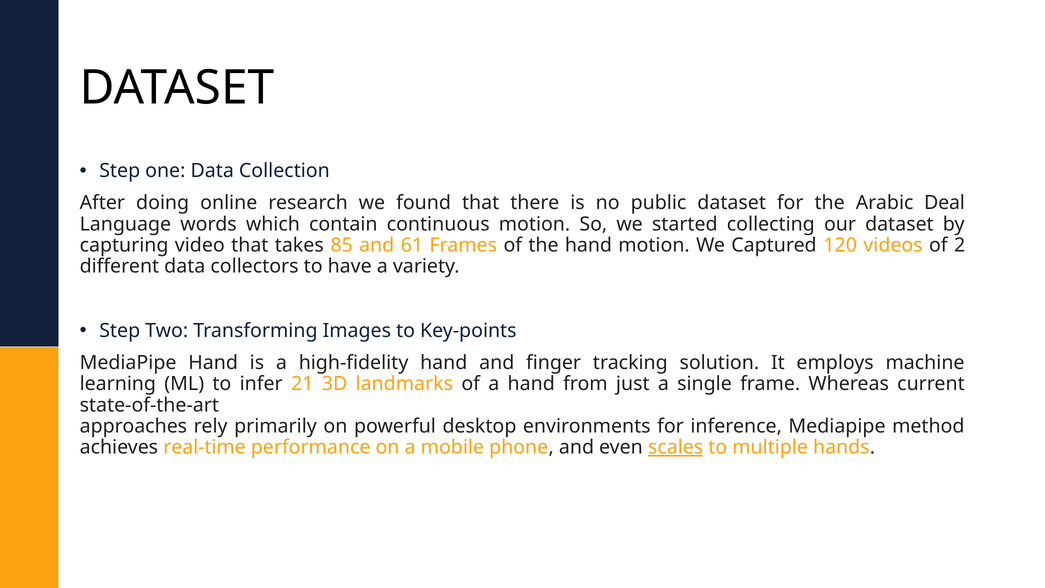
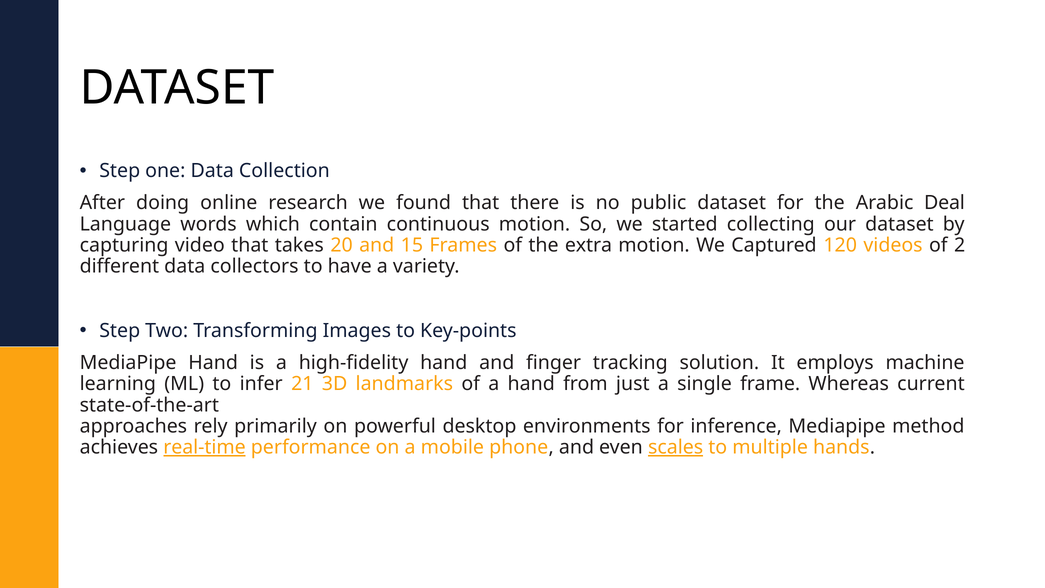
85: 85 -> 20
61: 61 -> 15
the hand: hand -> extra
real-time underline: none -> present
